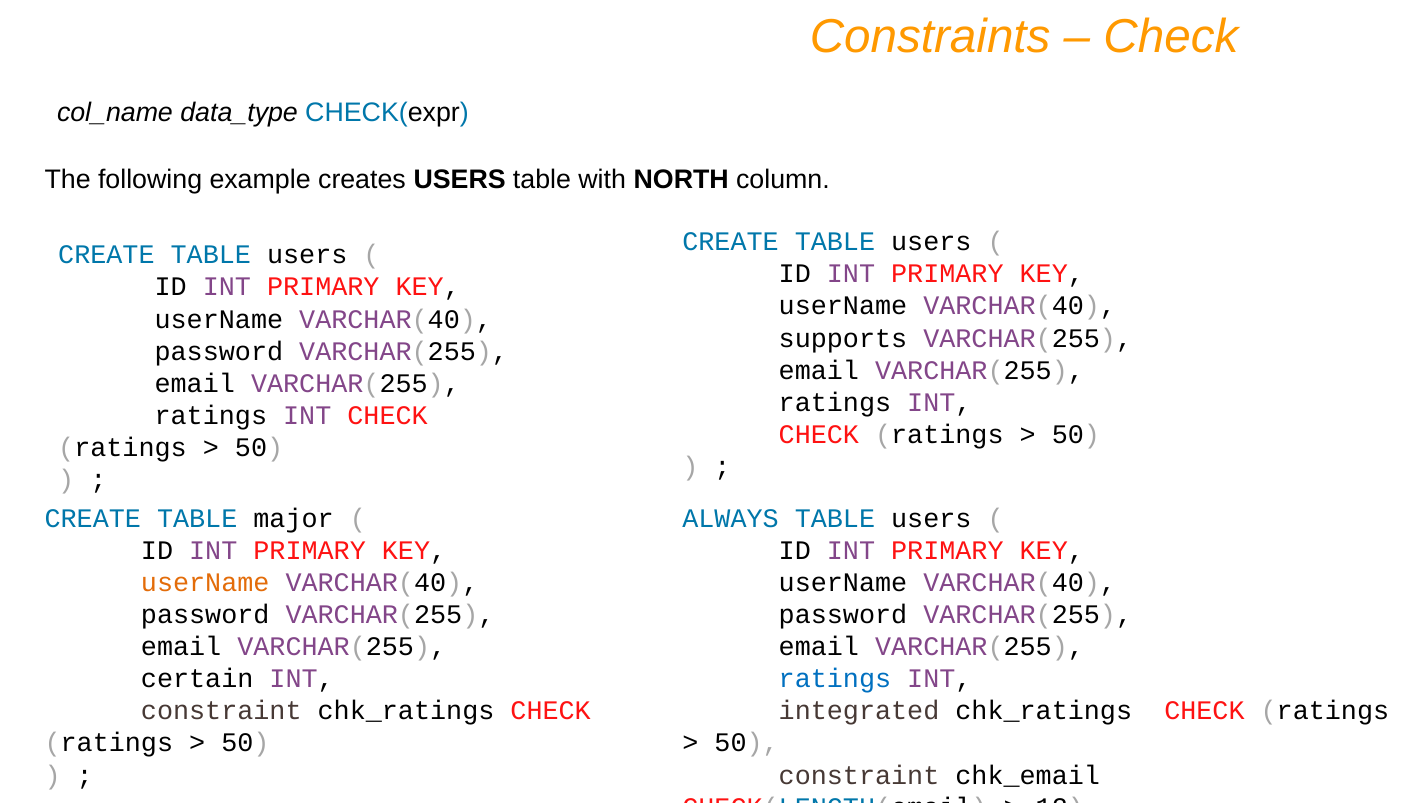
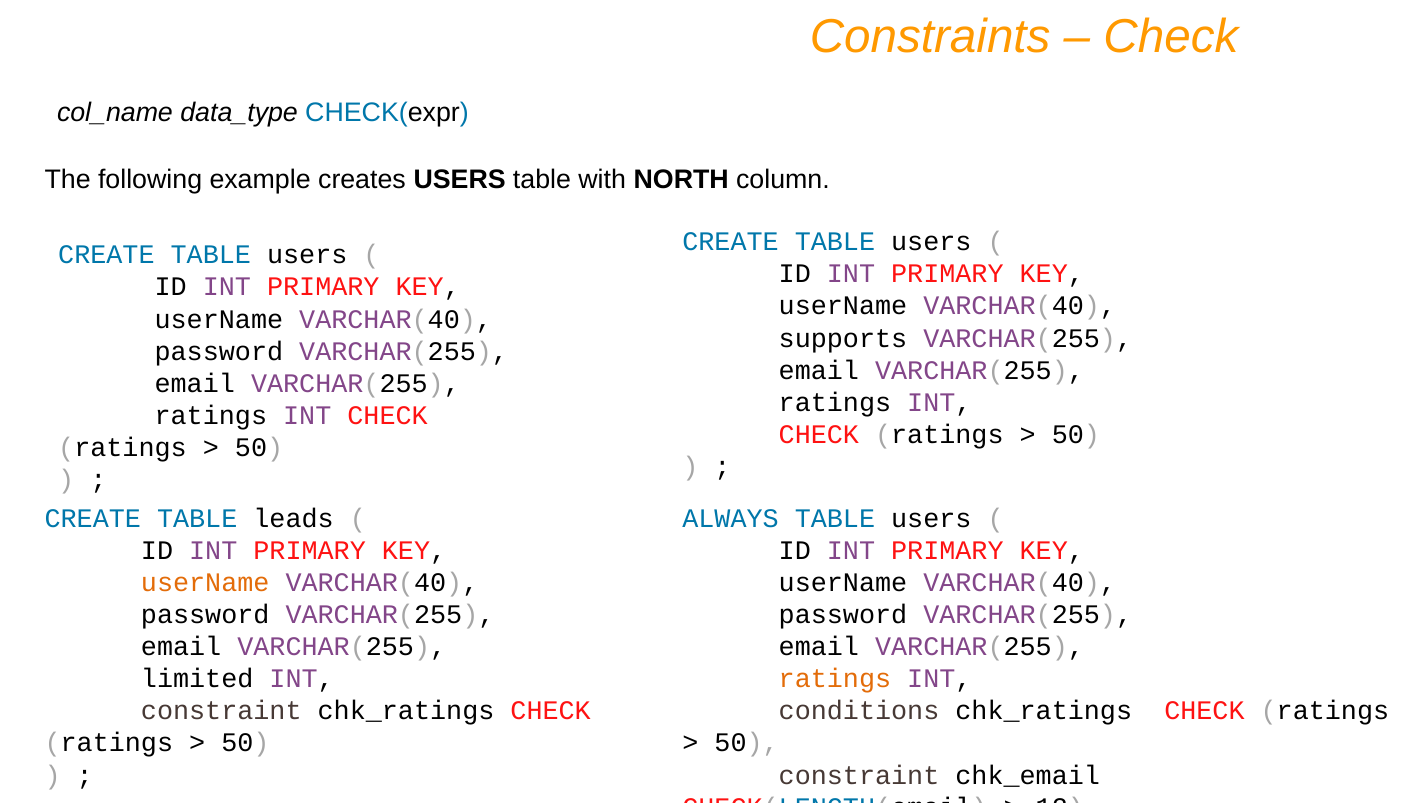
major: major -> leads
certain: certain -> limited
ratings at (835, 679) colour: blue -> orange
integrated: integrated -> conditions
